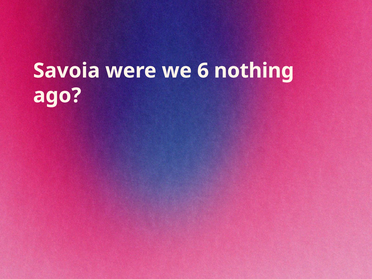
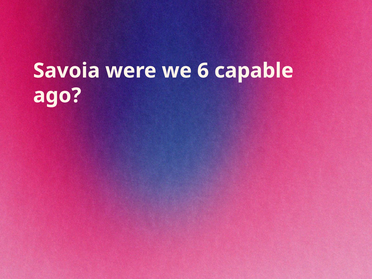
nothing: nothing -> capable
